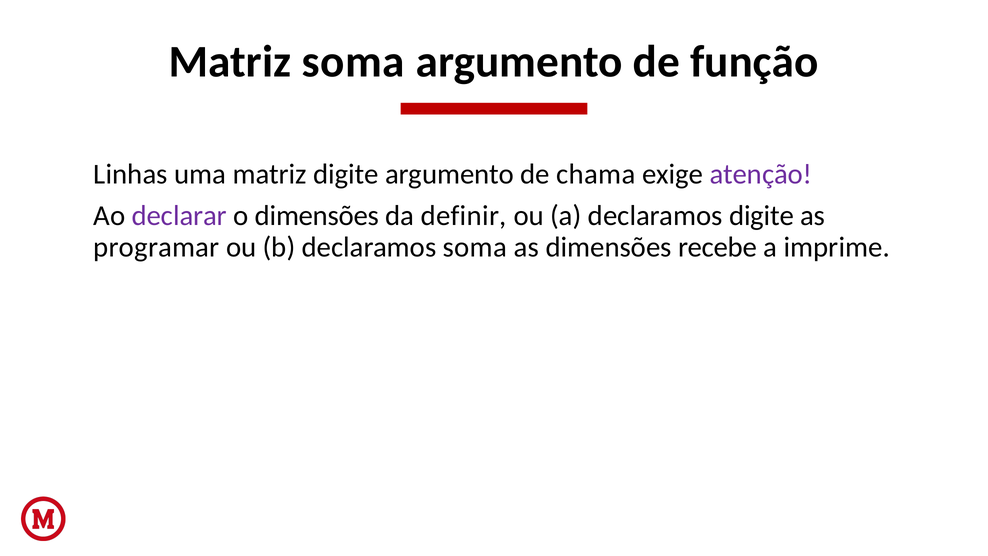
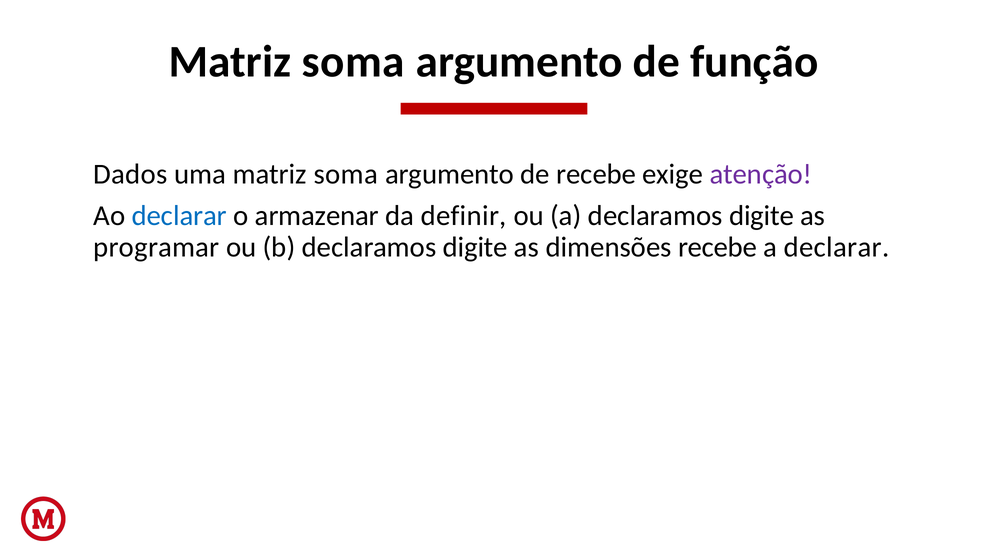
Linhas: Linhas -> Dados
uma matriz digite: digite -> soma
de chama: chama -> recebe
declarar at (179, 216) colour: purple -> blue
o dimensões: dimensões -> armazenar
b declaramos soma: soma -> digite
a imprime: imprime -> declarar
